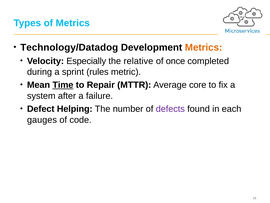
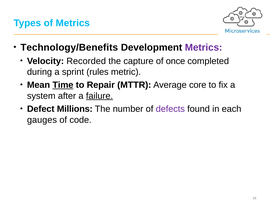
Technology/Datadog: Technology/Datadog -> Technology/Benefits
Metrics at (204, 47) colour: orange -> purple
Especially: Especially -> Recorded
relative: relative -> capture
failure underline: none -> present
Helping: Helping -> Millions
